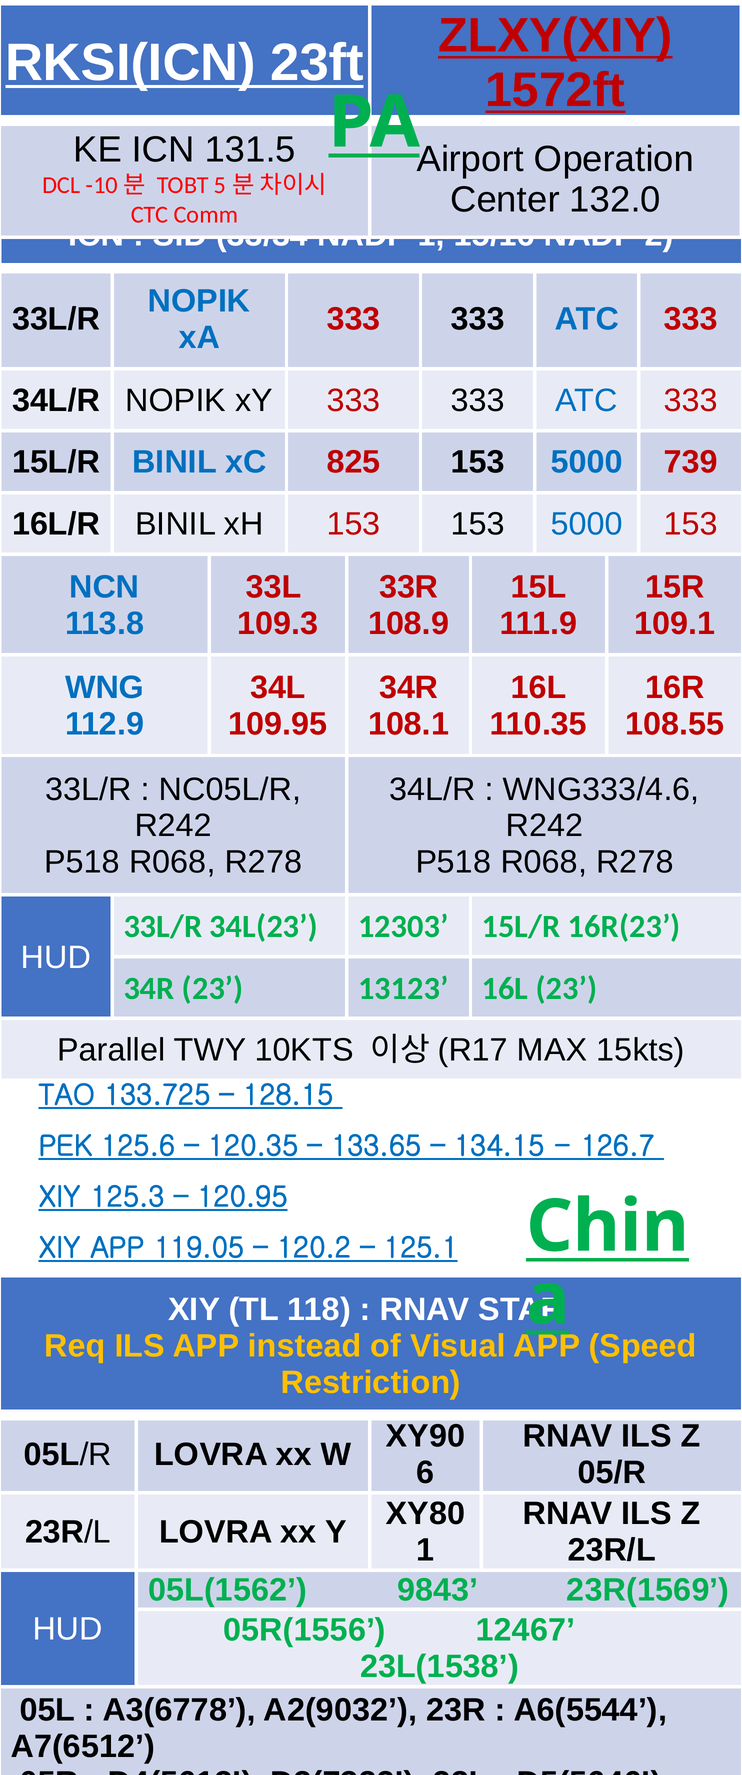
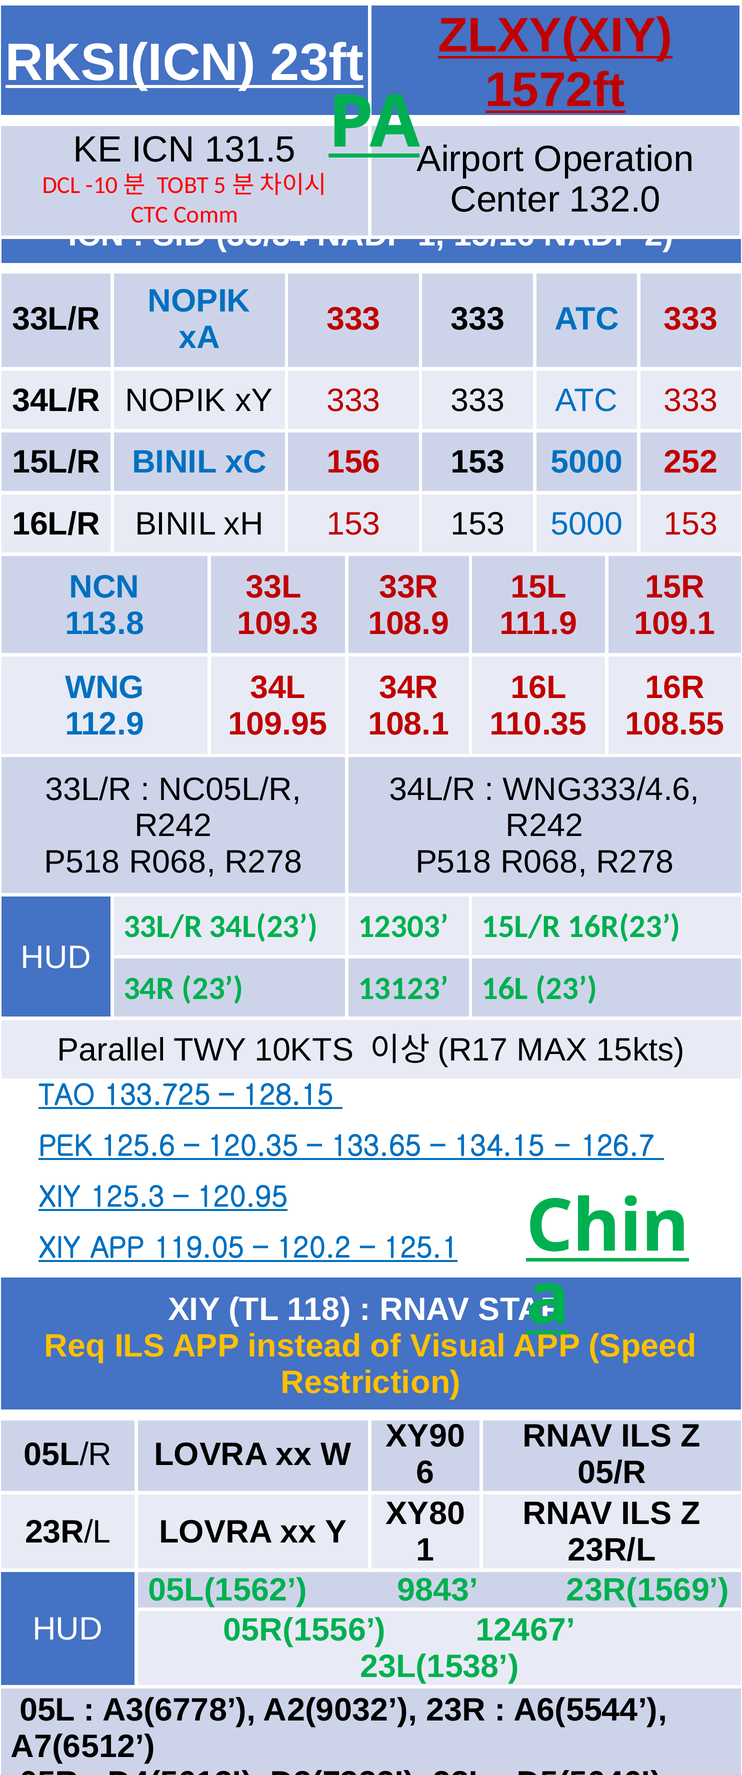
825: 825 -> 156
739: 739 -> 252
